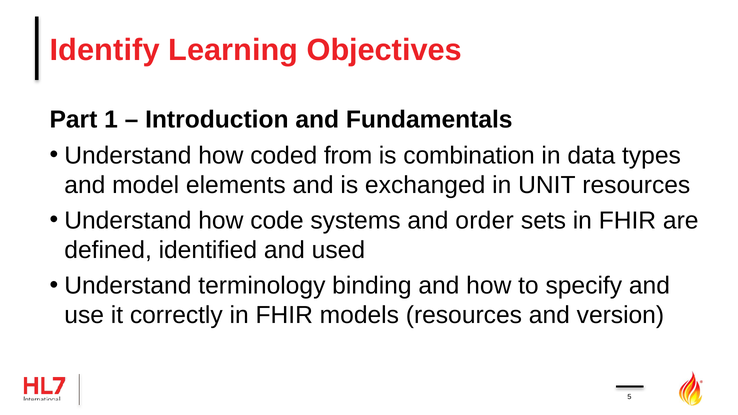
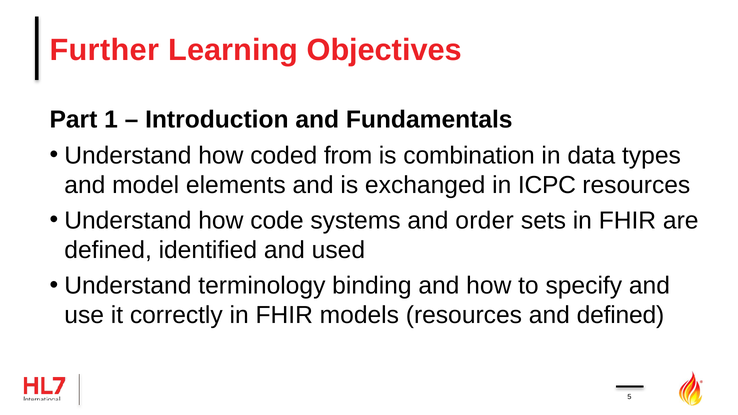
Identify: Identify -> Further
UNIT: UNIT -> ICPC
and version: version -> defined
